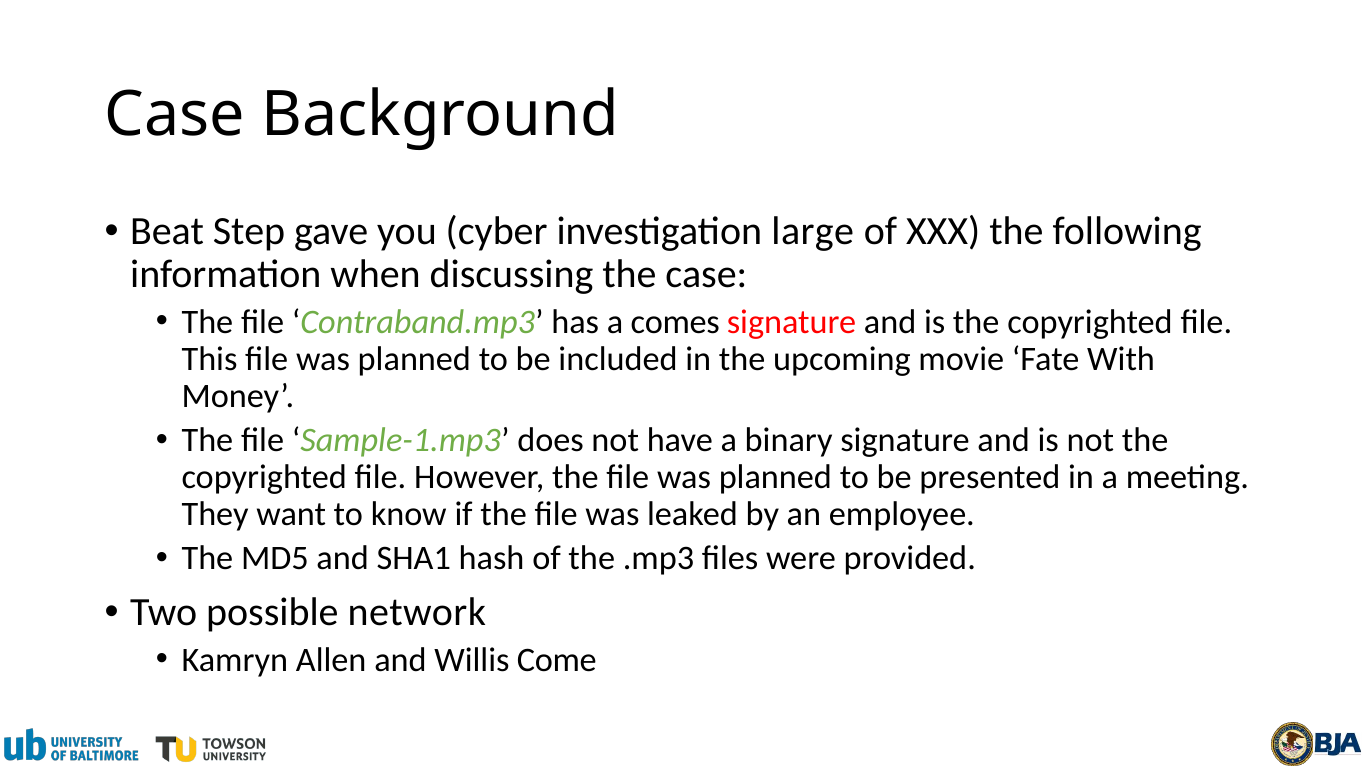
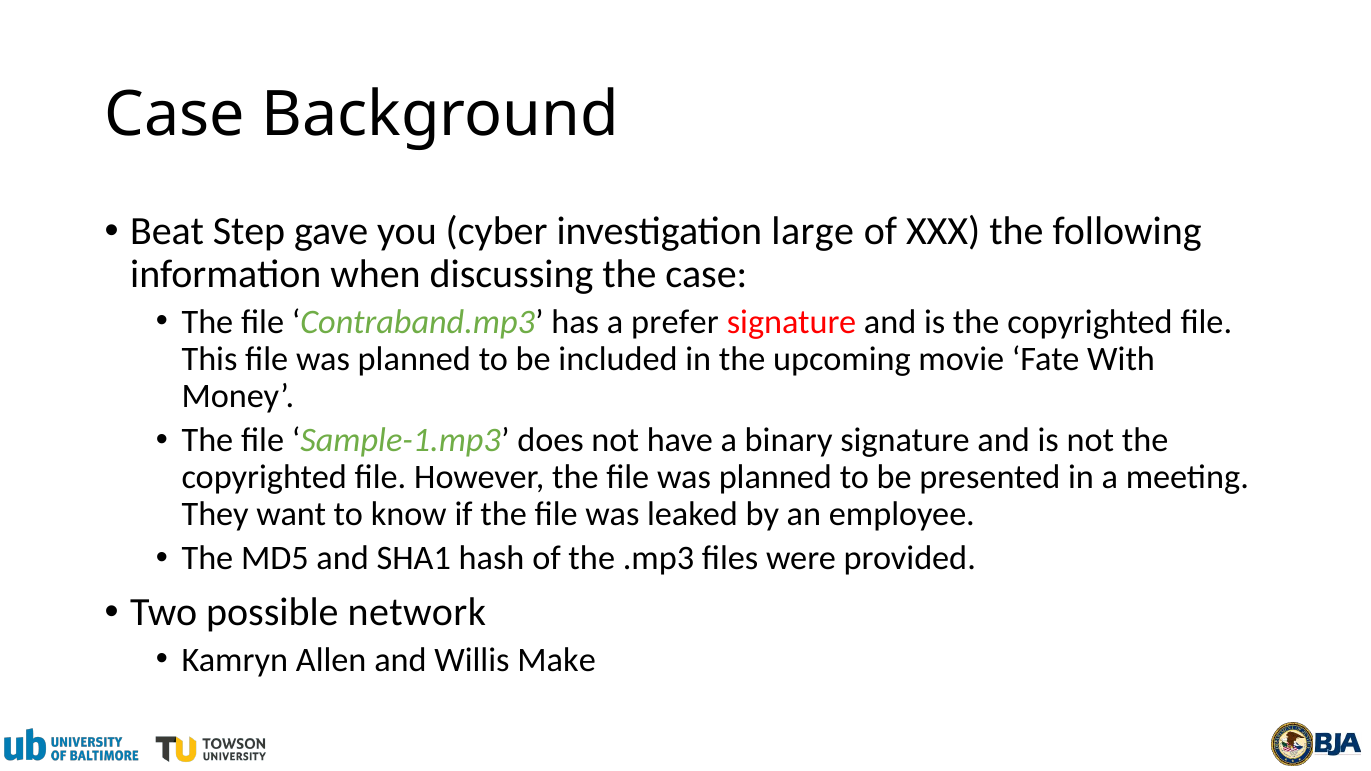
comes: comes -> prefer
Come: Come -> Make
